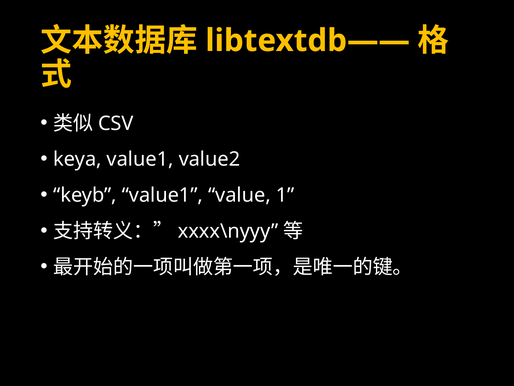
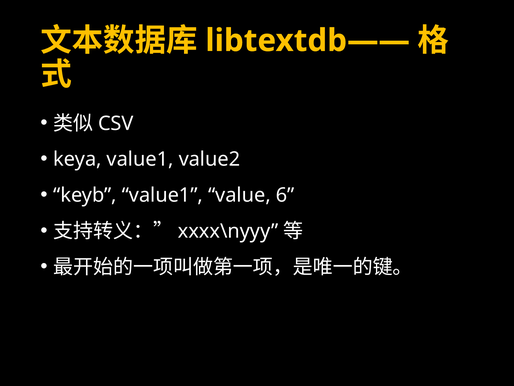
1: 1 -> 6
